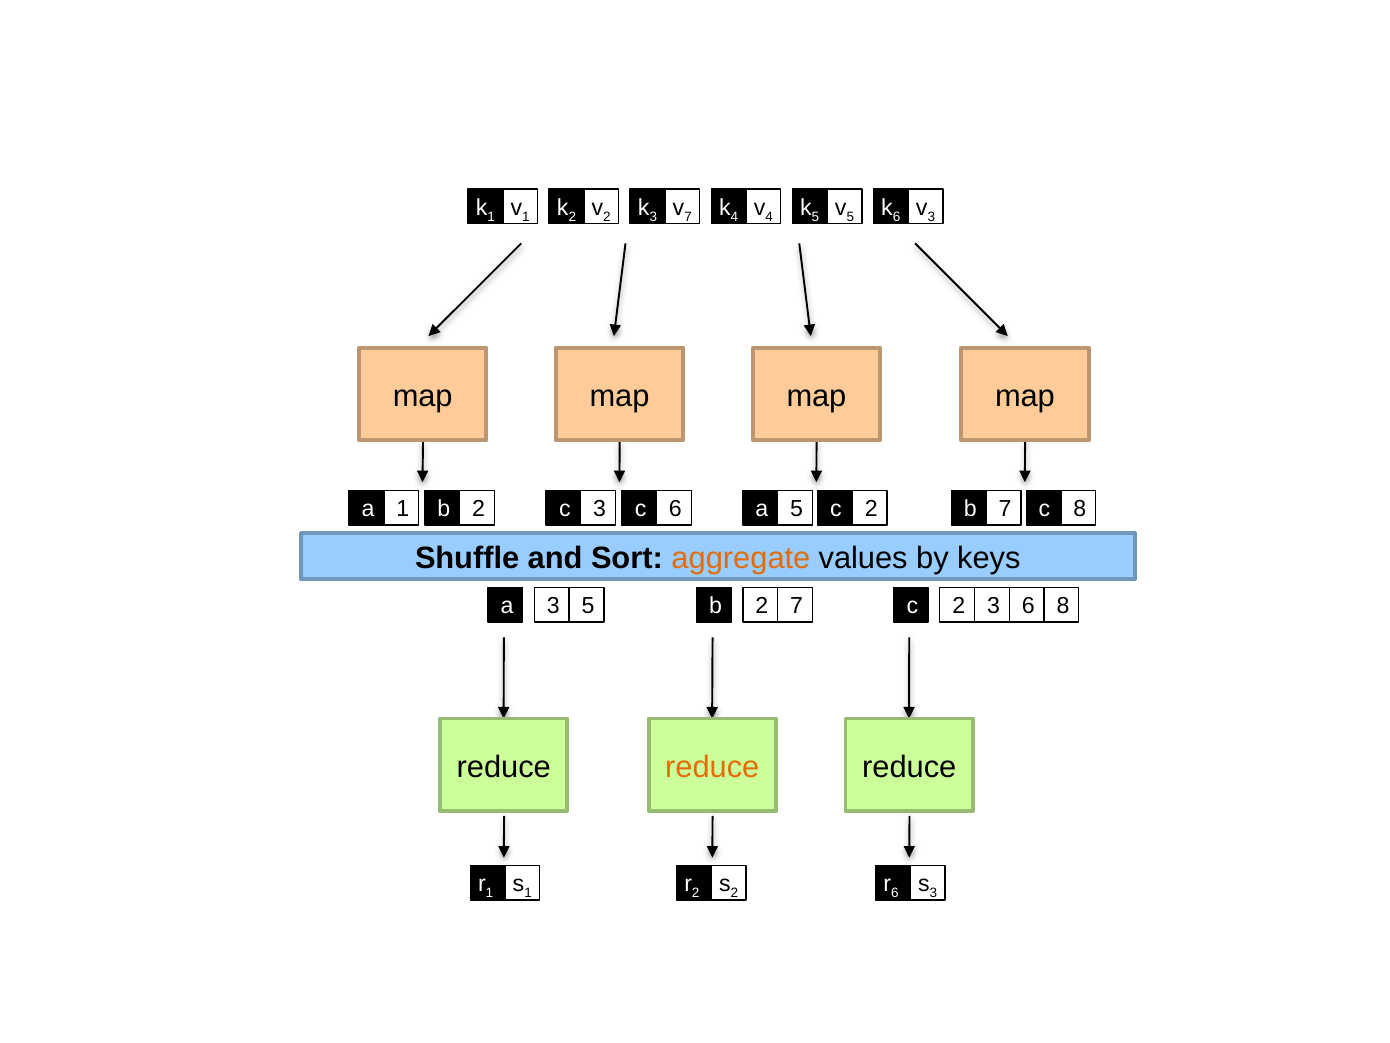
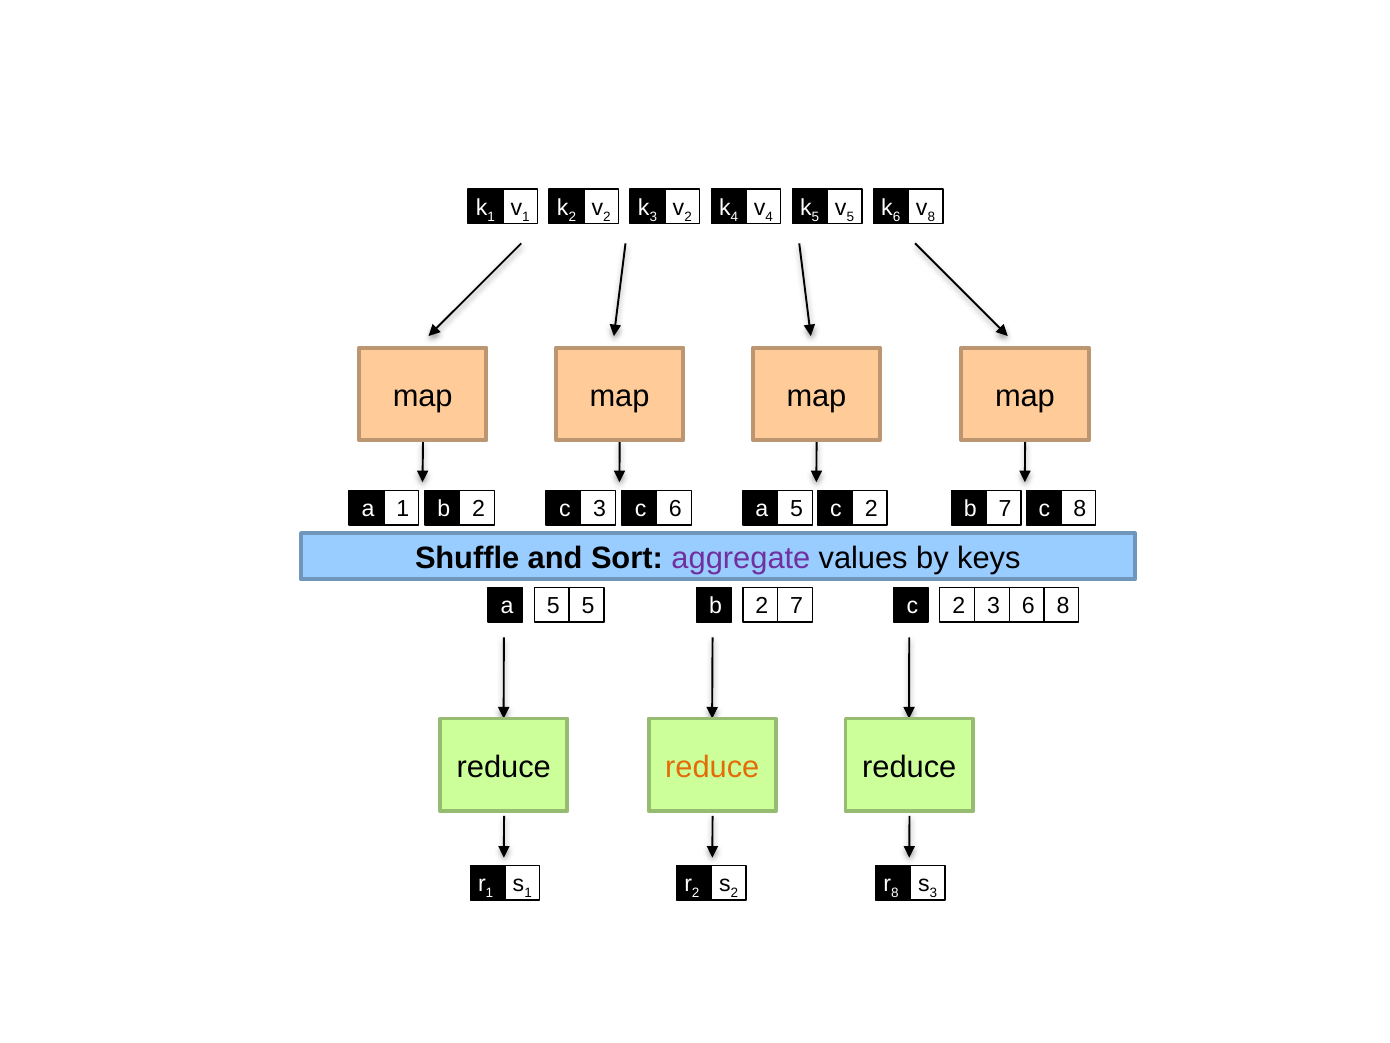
7 at (688, 217): 7 -> 2
3 at (931, 217): 3 -> 8
aggregate colour: orange -> purple
a 3: 3 -> 5
6 at (895, 893): 6 -> 8
